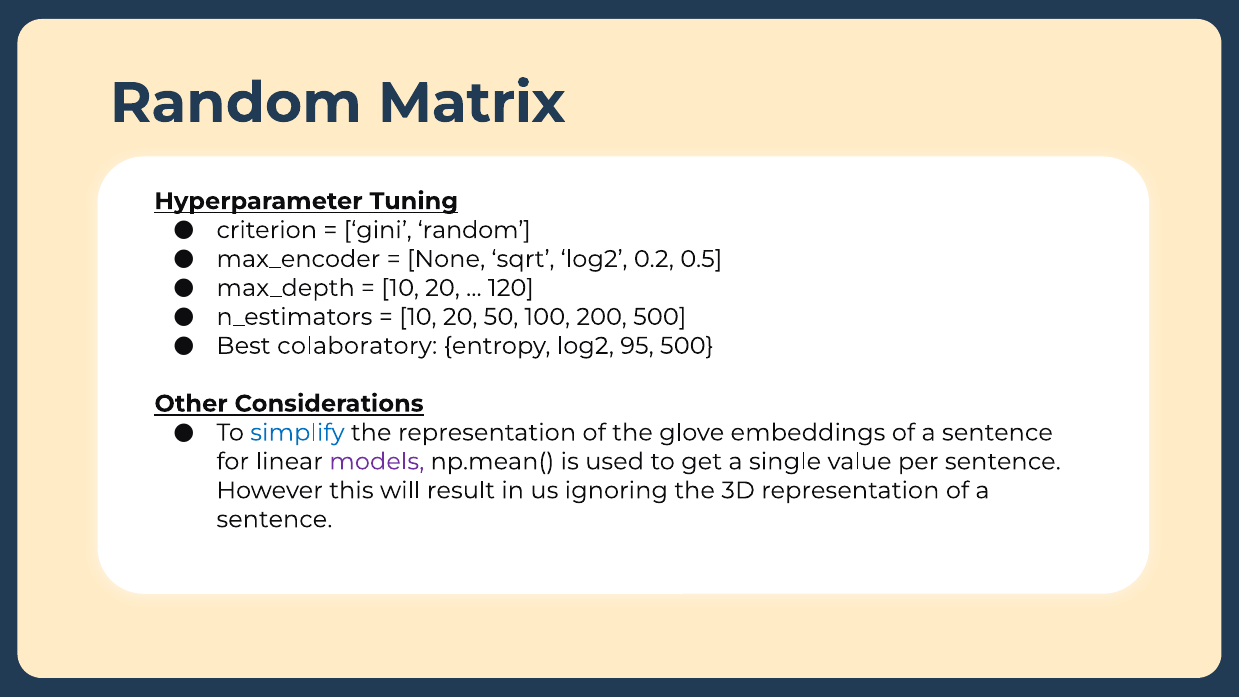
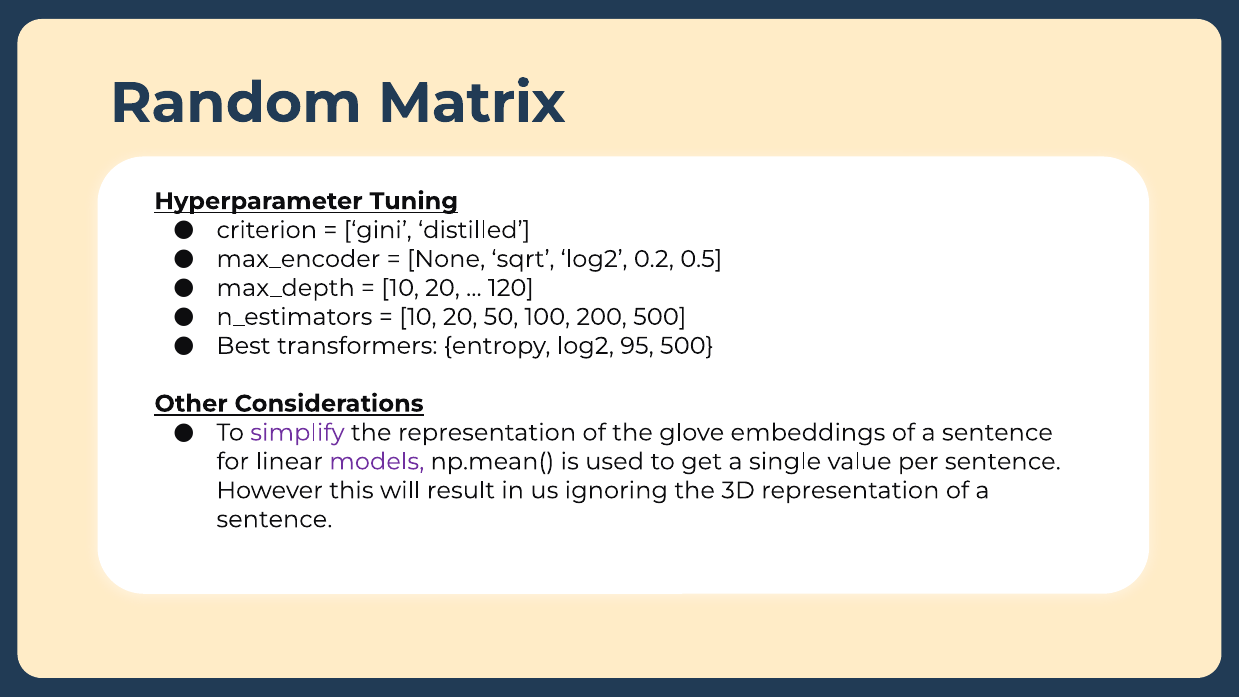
gini random: random -> distilled
colaboratory: colaboratory -> transformers
simplify colour: blue -> purple
